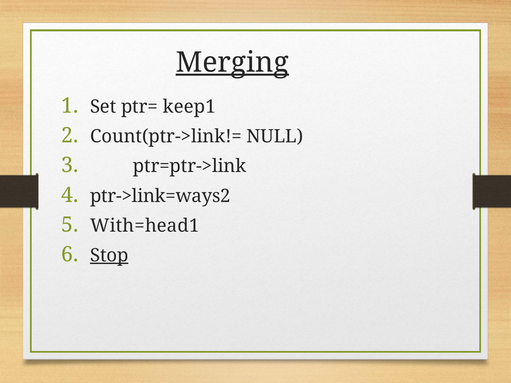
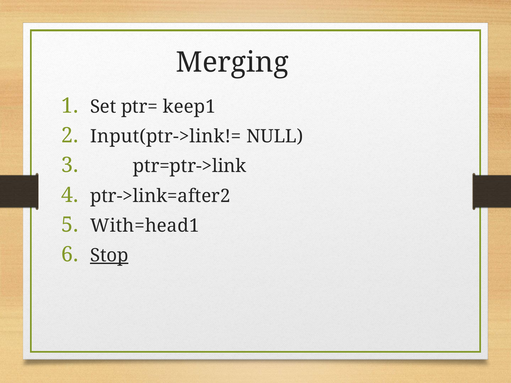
Merging underline: present -> none
Count(ptr->link!=: Count(ptr->link!= -> Input(ptr->link!=
ptr->link=ways2: ptr->link=ways2 -> ptr->link=after2
